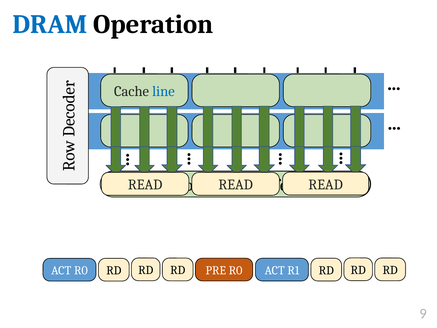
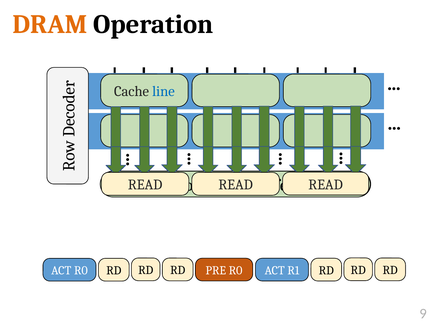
DRAM colour: blue -> orange
